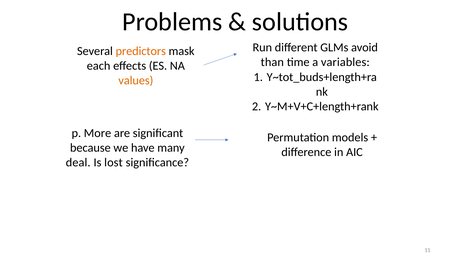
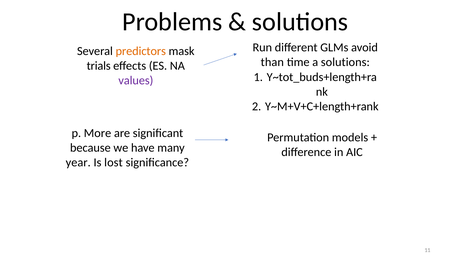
a variables: variables -> solutions
each: each -> trials
values colour: orange -> purple
deal: deal -> year
